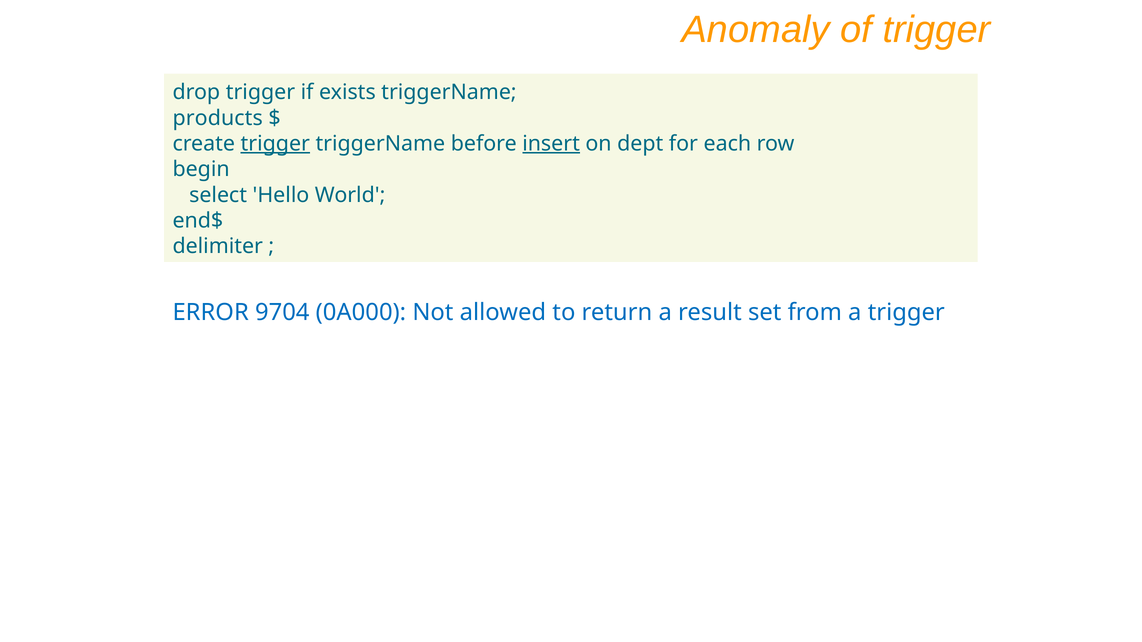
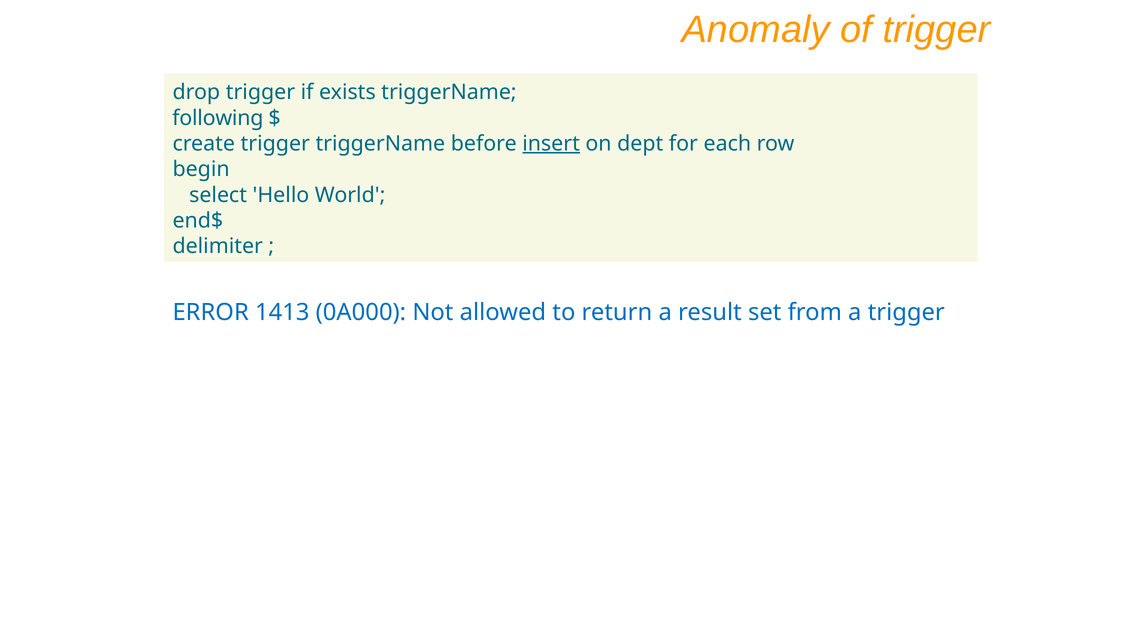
products: products -> following
trigger at (275, 144) underline: present -> none
9704: 9704 -> 1413
